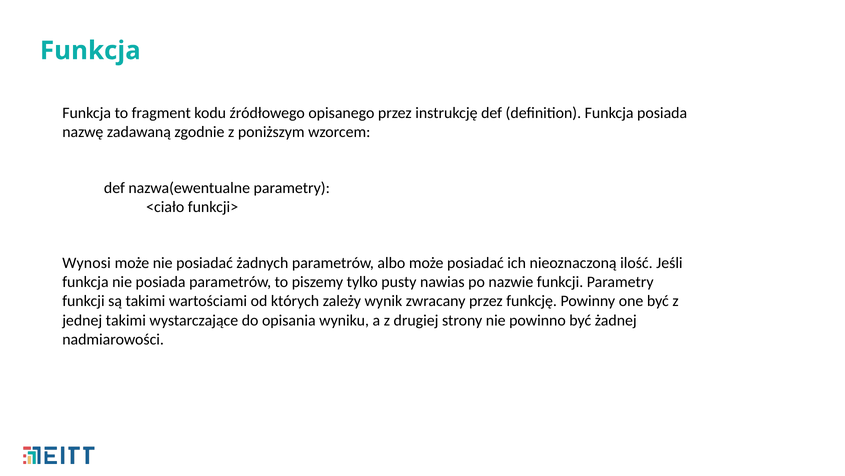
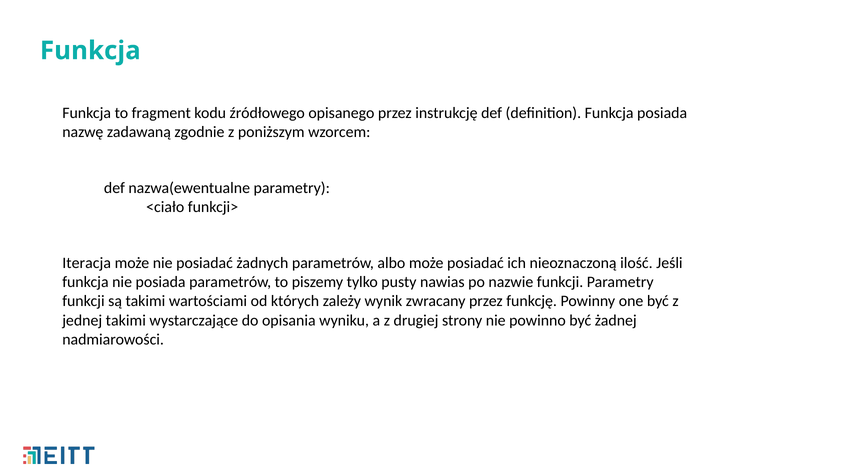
Wynosi: Wynosi -> Iteracja
